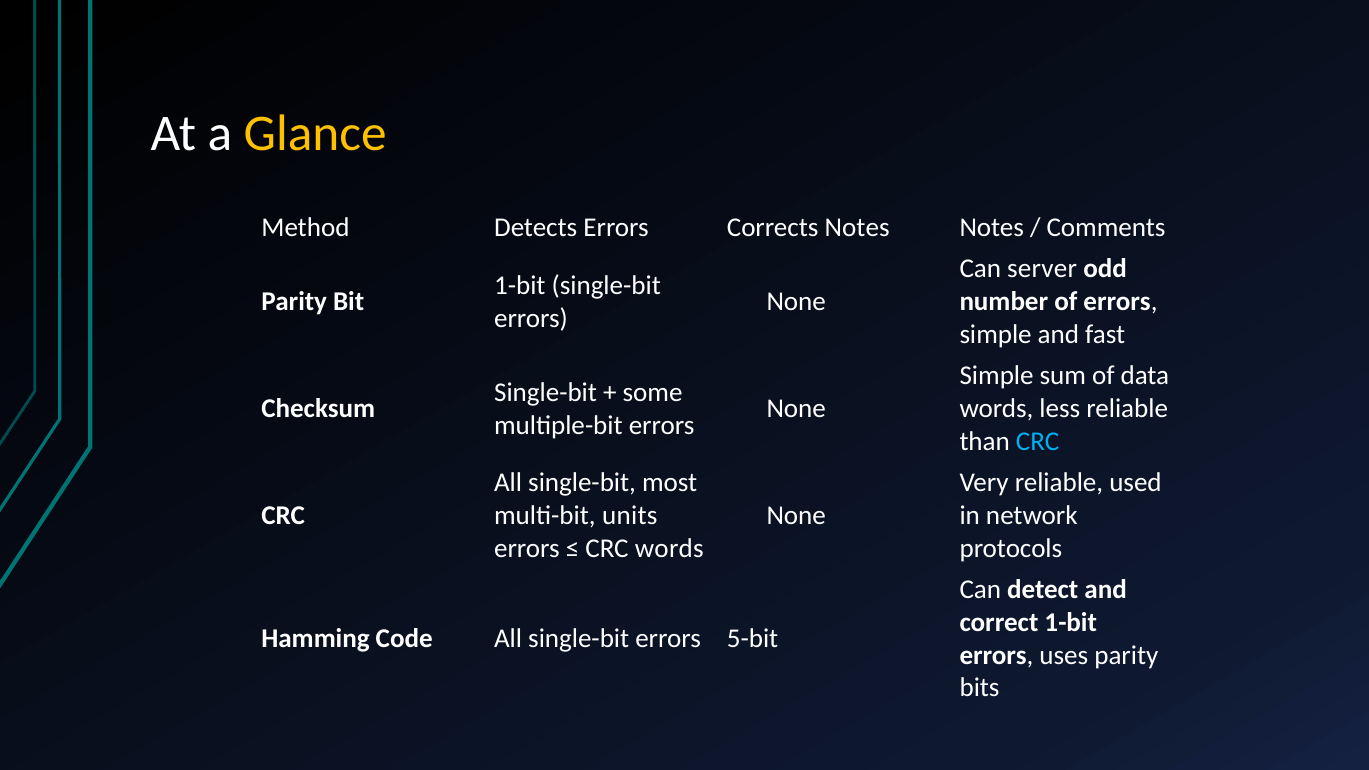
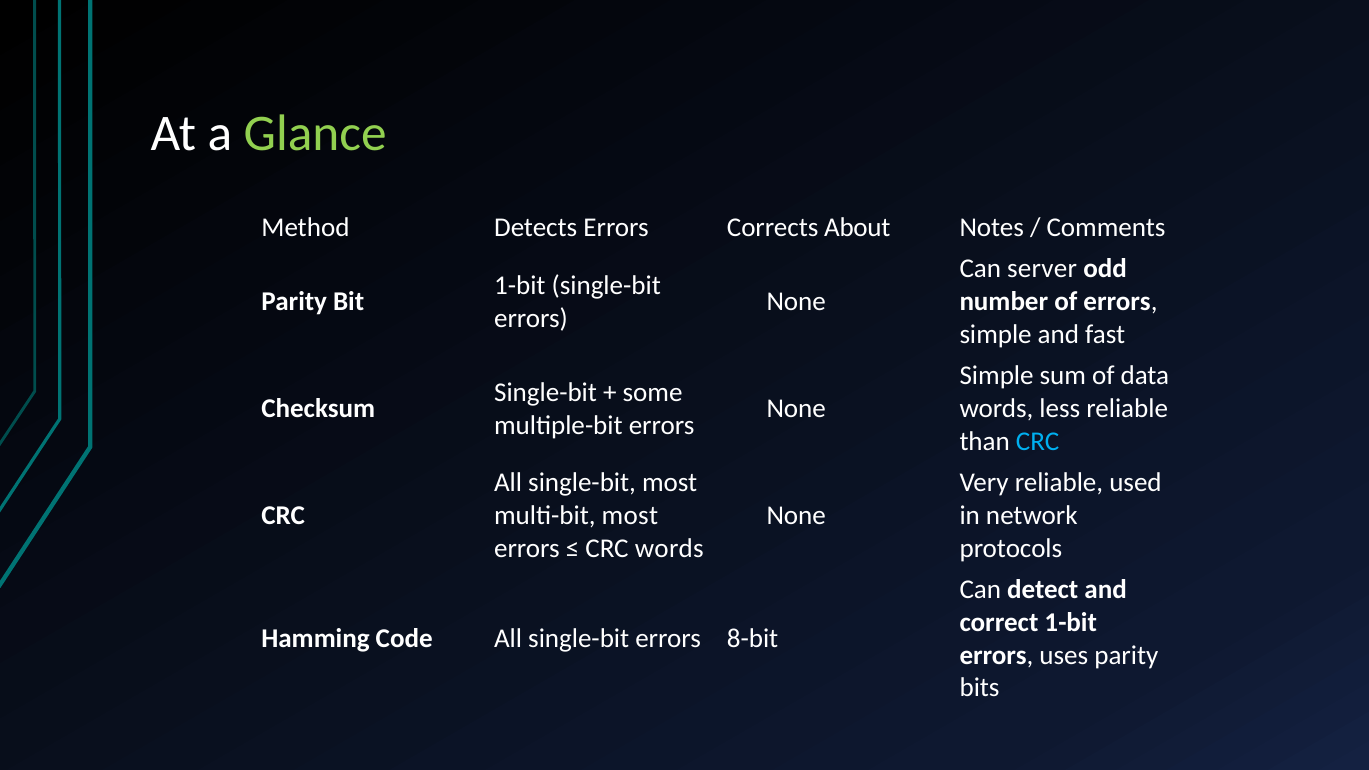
Glance colour: yellow -> light green
Corrects Notes: Notes -> About
multi-bit units: units -> most
5-bit: 5-bit -> 8-bit
